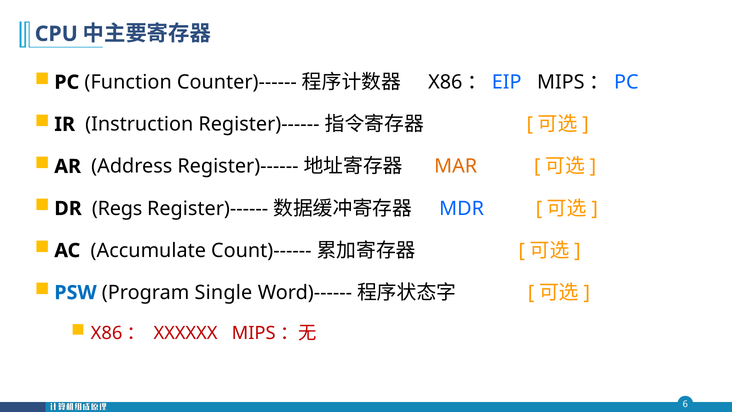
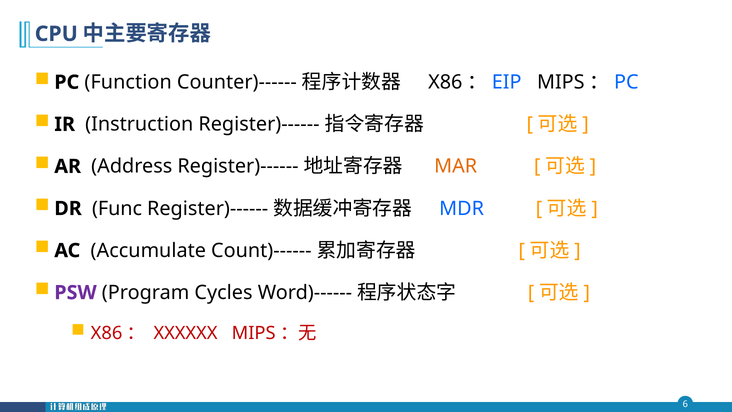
Regs: Regs -> Func
PSW colour: blue -> purple
Single: Single -> Cycles
